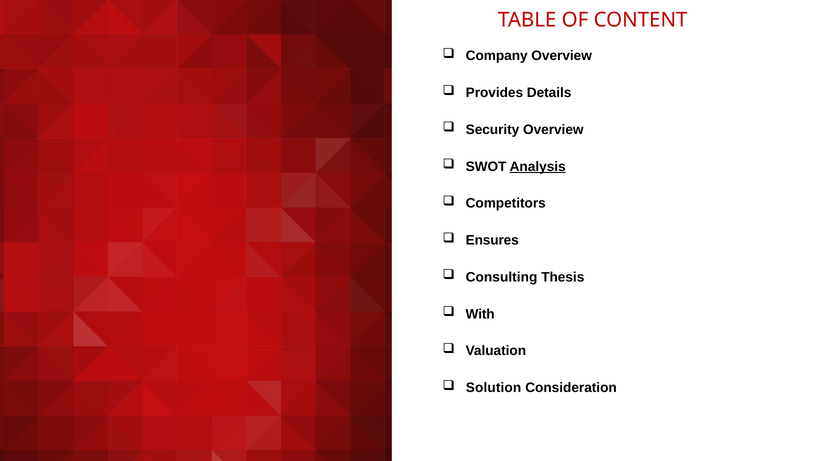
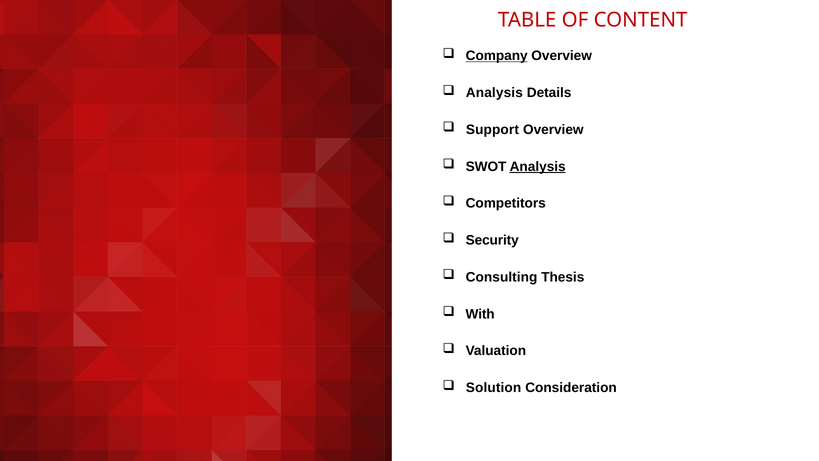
Company underline: none -> present
Provides at (494, 93): Provides -> Analysis
Security: Security -> Support
Ensures: Ensures -> Security
